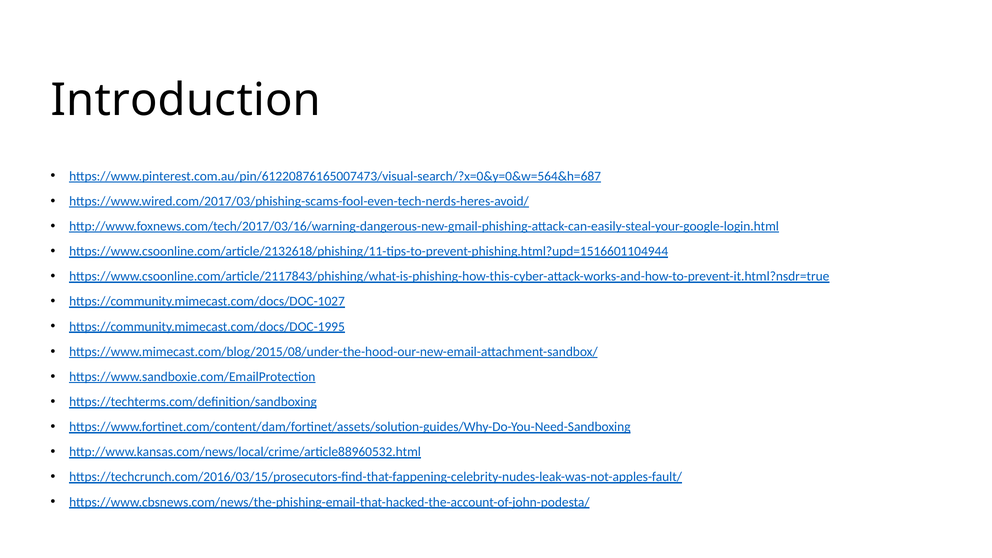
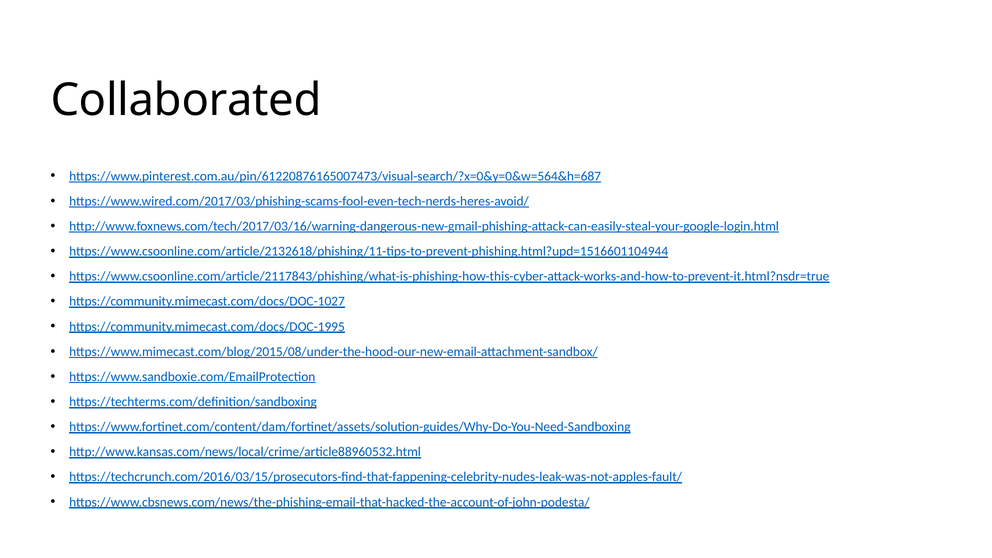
Introduction: Introduction -> Collaborated
